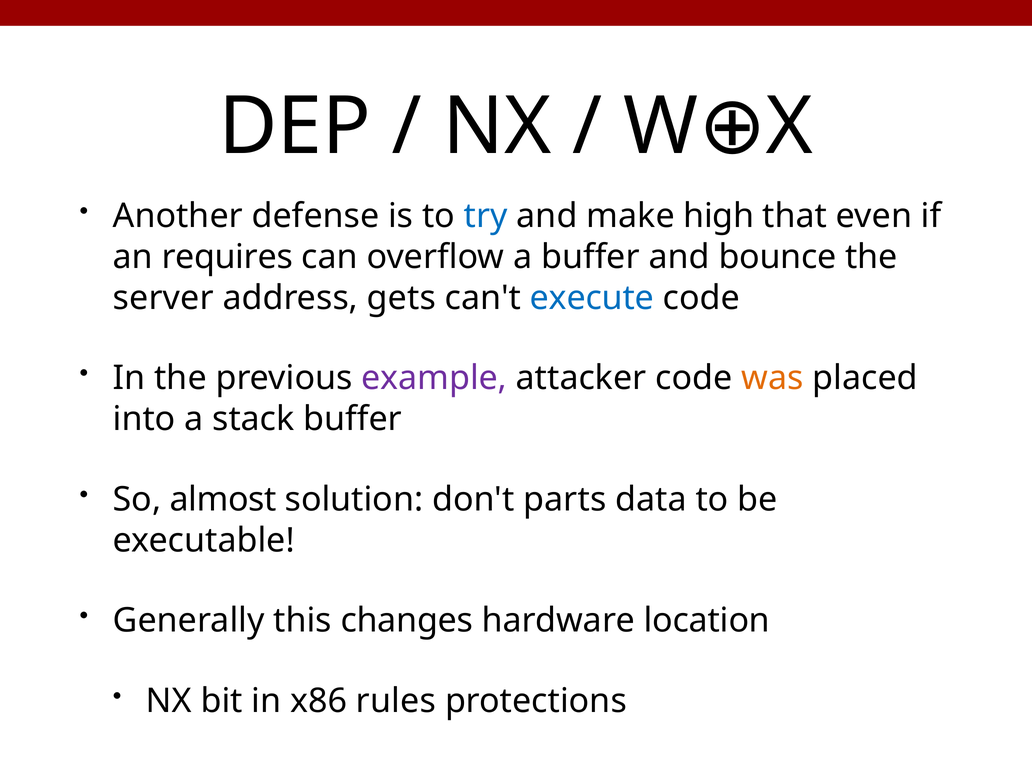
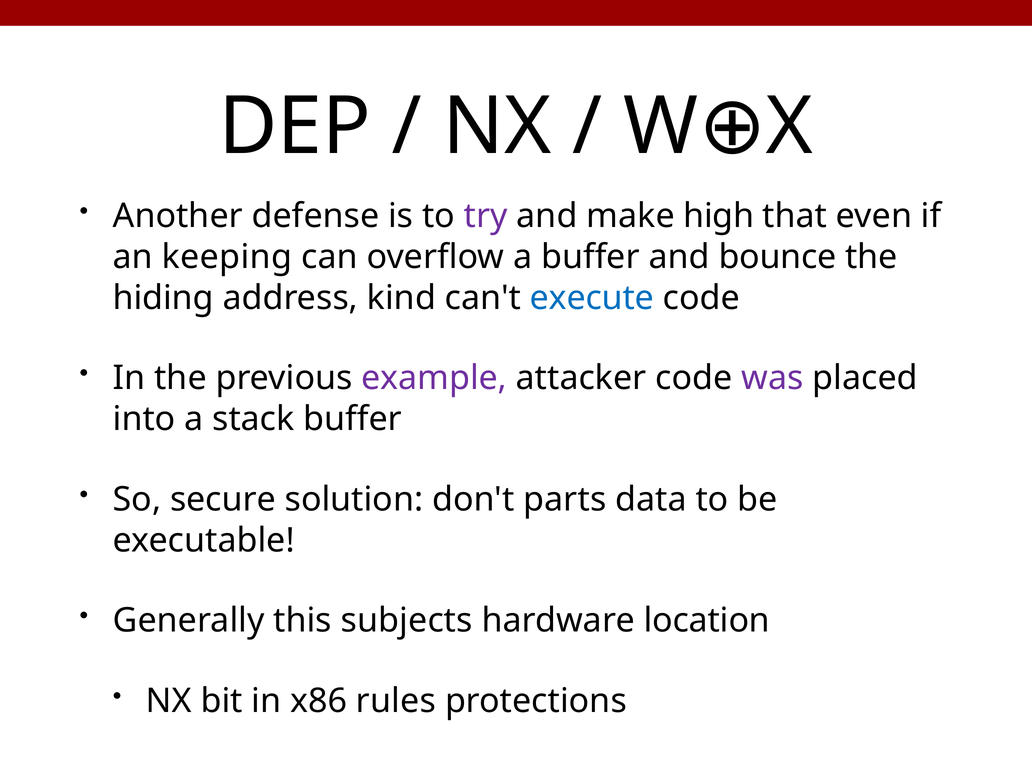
try colour: blue -> purple
requires: requires -> keeping
server: server -> hiding
gets: gets -> kind
was colour: orange -> purple
almost: almost -> secure
changes: changes -> subjects
